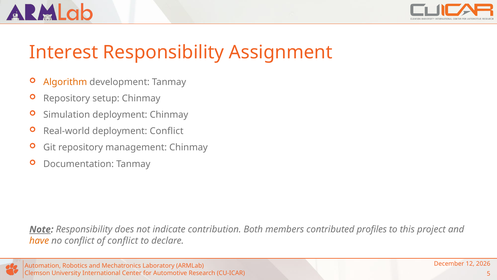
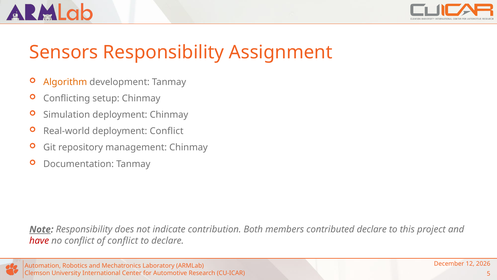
Interest: Interest -> Sensors
Repository at (67, 98): Repository -> Conflicting
contributed profiles: profiles -> declare
have colour: orange -> red
